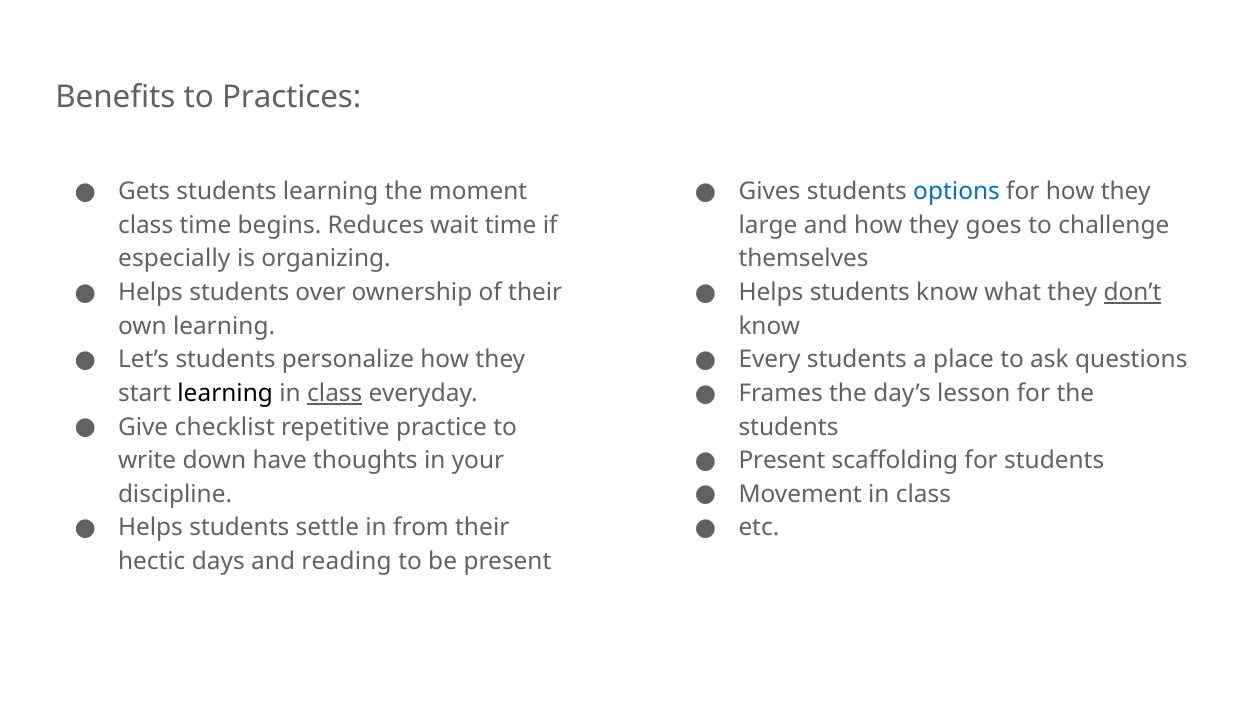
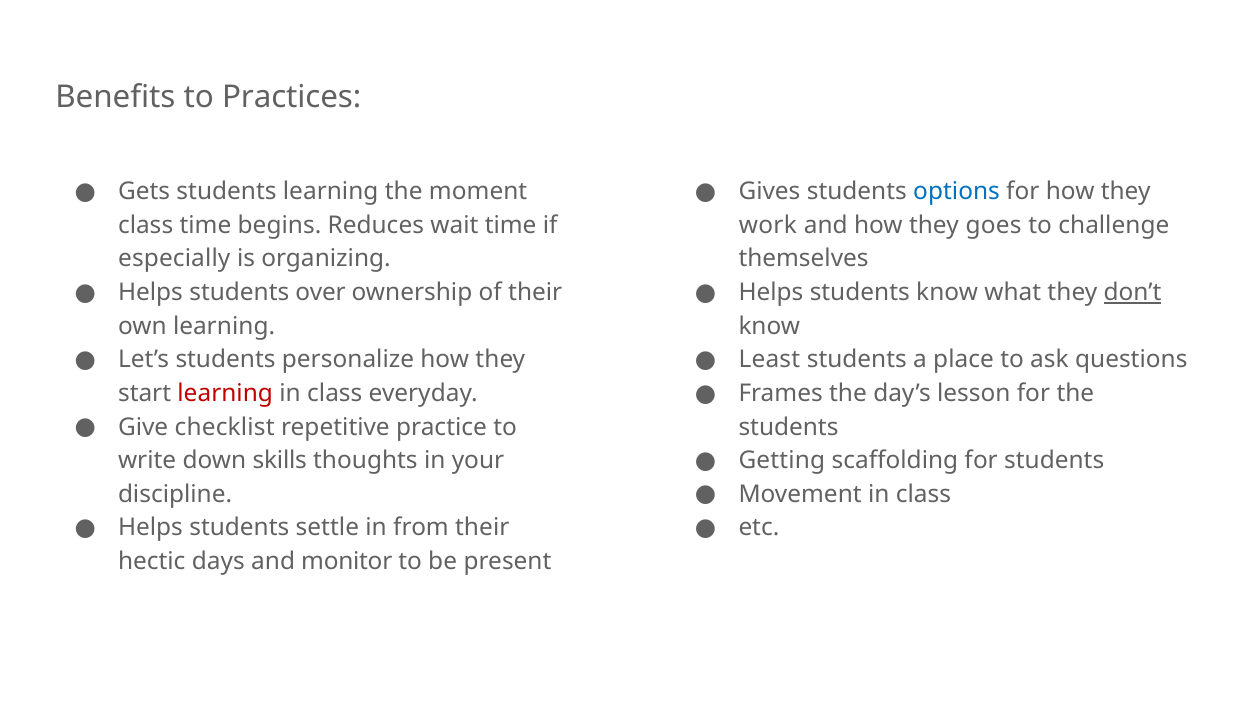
large: large -> work
Every: Every -> Least
learning at (225, 393) colour: black -> red
class at (335, 393) underline: present -> none
Present at (782, 461): Present -> Getting
have: have -> skills
reading: reading -> monitor
